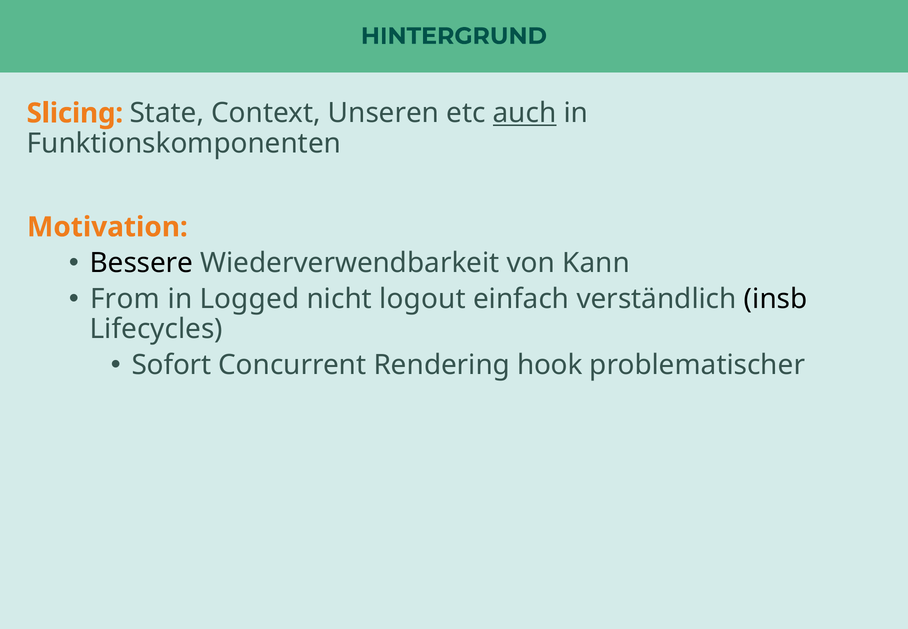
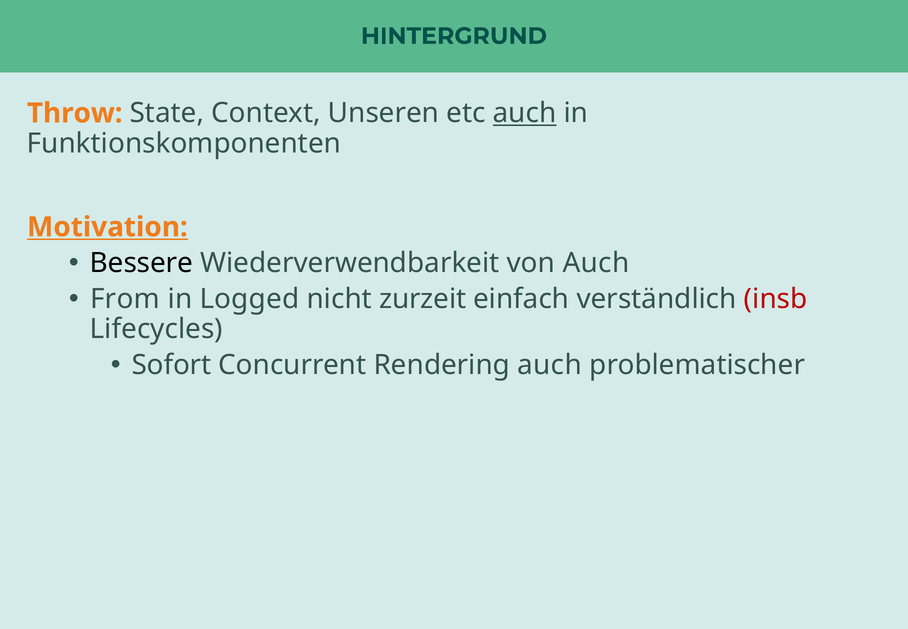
Slicing: Slicing -> Throw
Motivation underline: none -> present
von Kann: Kann -> Auch
logout: logout -> zurzeit
insb colour: black -> red
Rendering hook: hook -> auch
